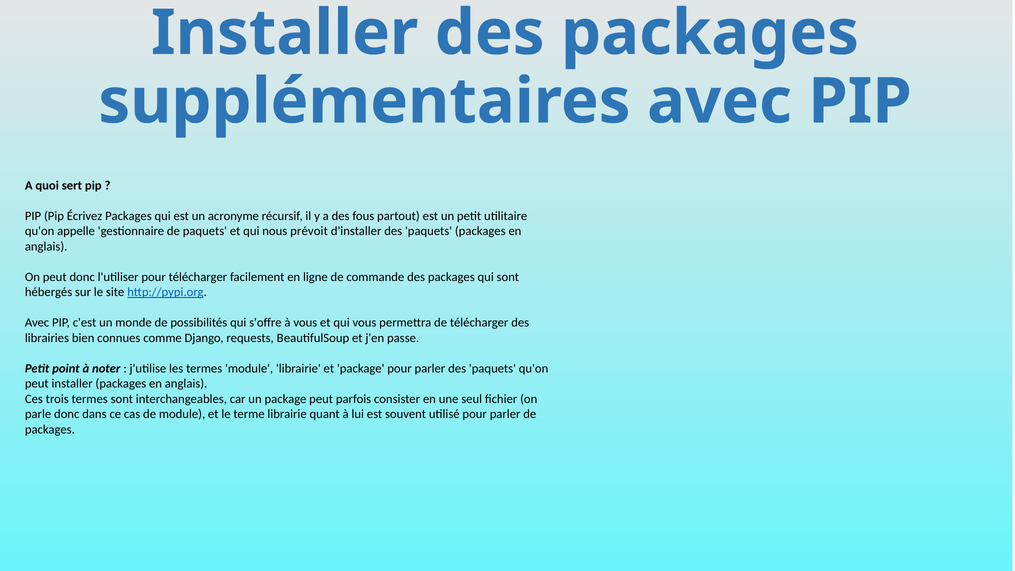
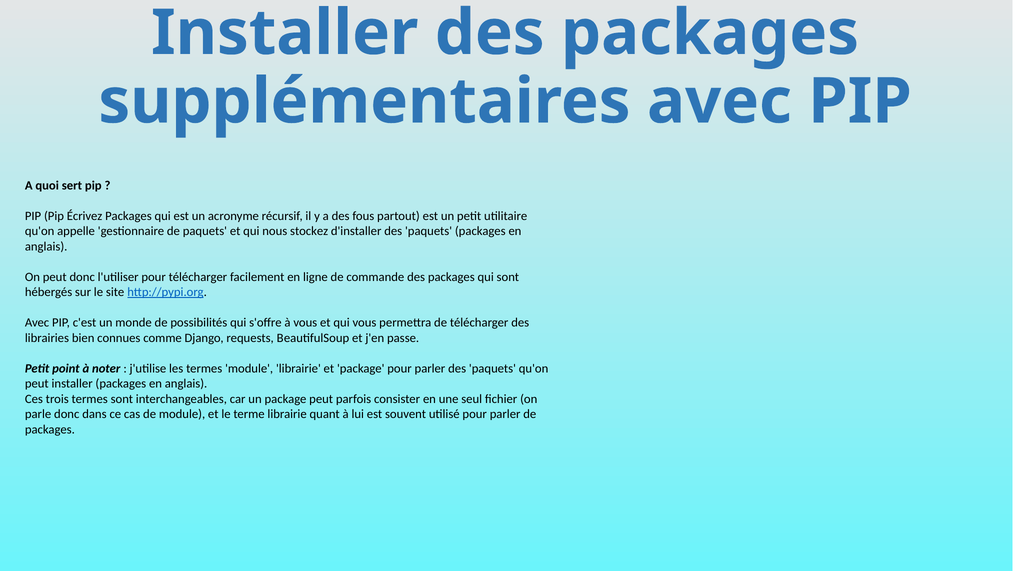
prévoit: prévoit -> stockez
